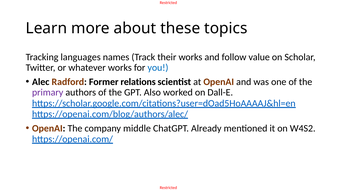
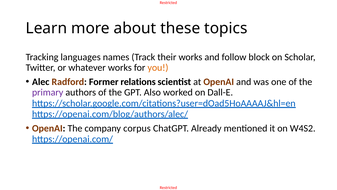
value: value -> block
you colour: blue -> orange
middle: middle -> corpus
